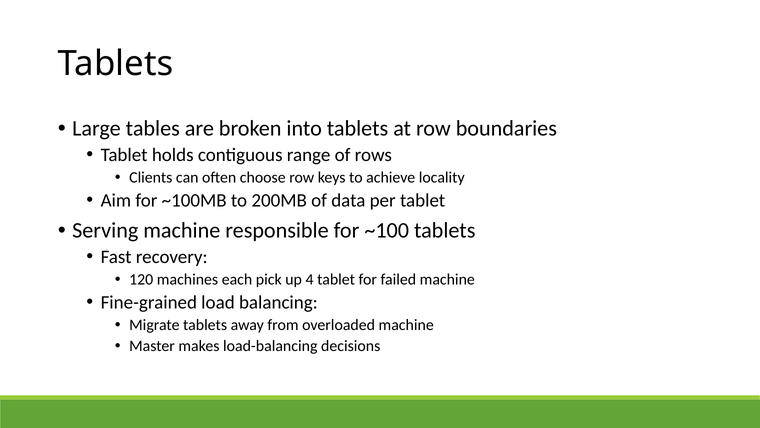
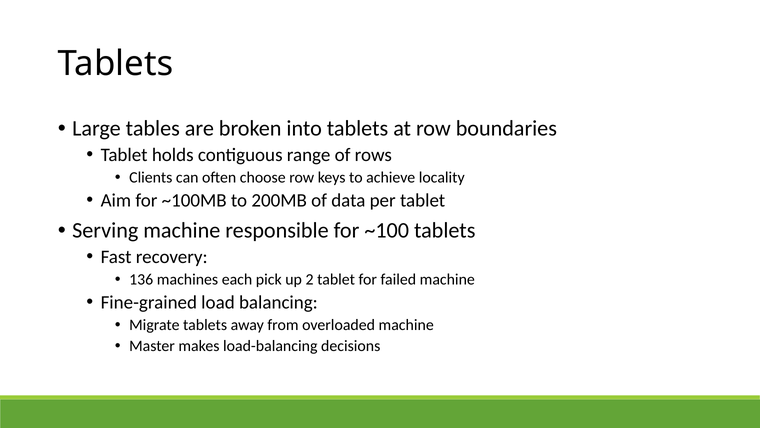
120: 120 -> 136
4: 4 -> 2
